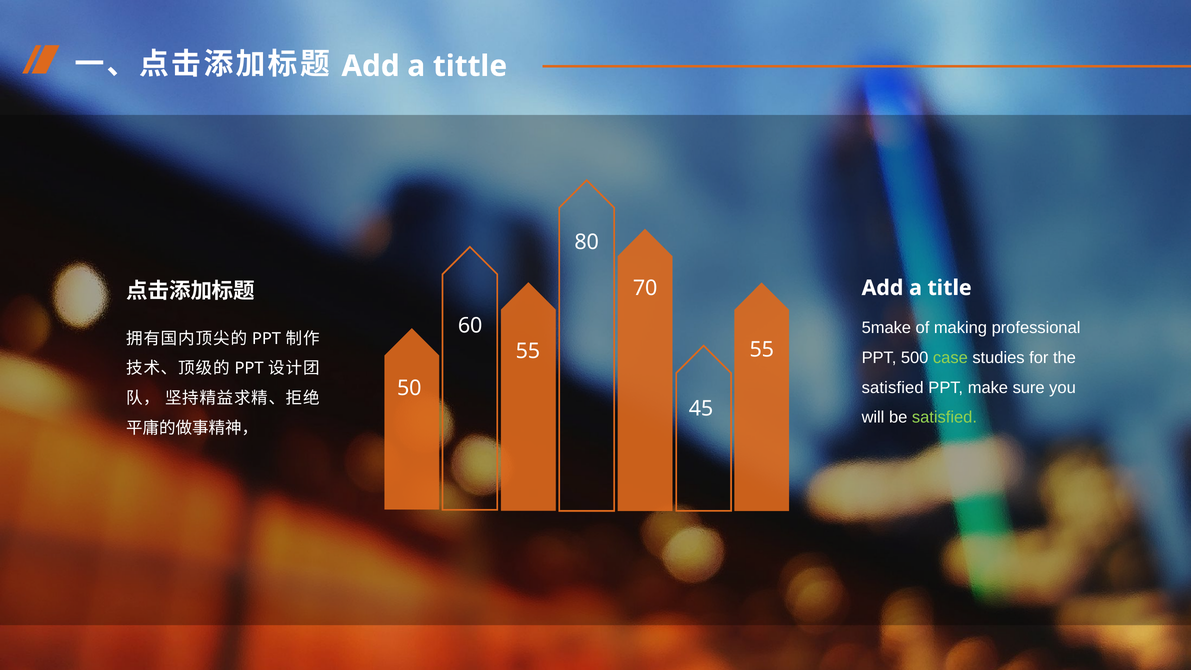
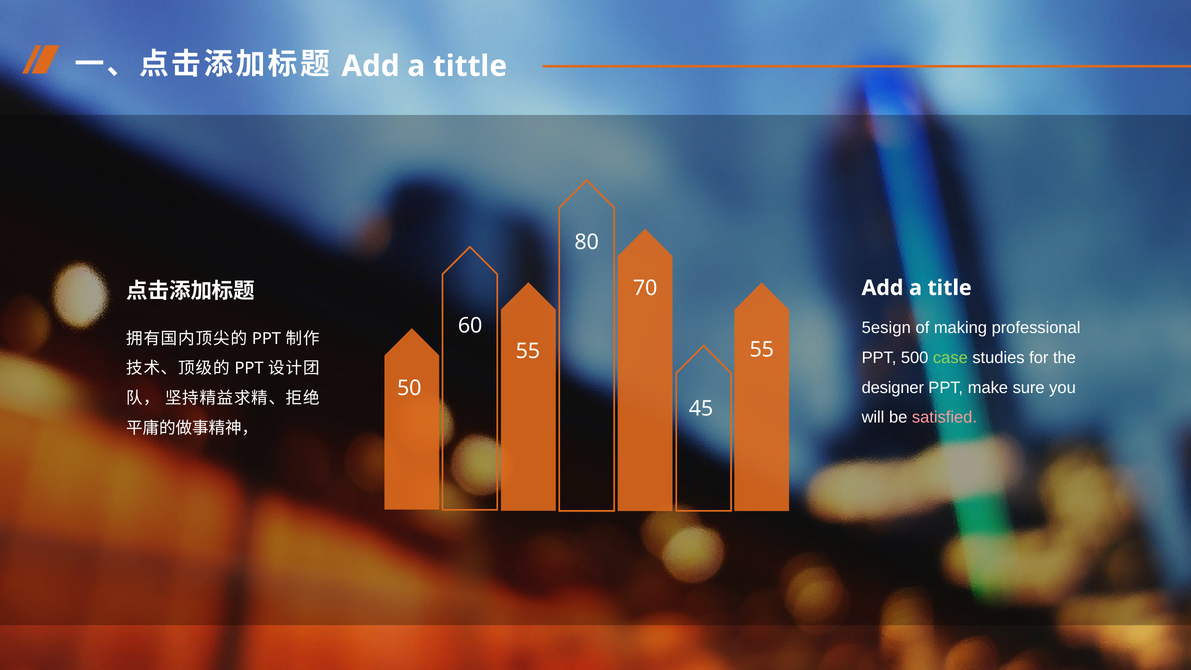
5make: 5make -> 5esign
satisfied at (893, 388): satisfied -> designer
satisfied at (944, 417) colour: light green -> pink
